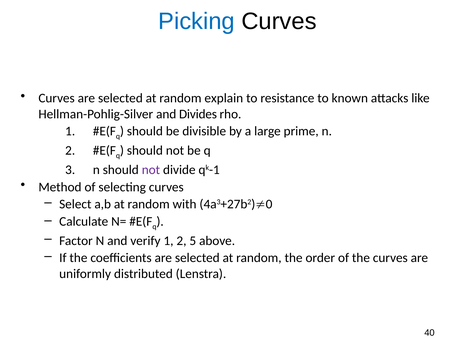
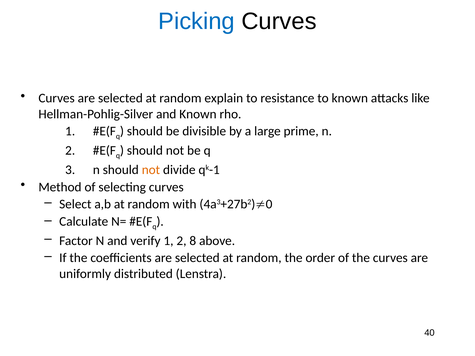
and Divides: Divides -> Known
not at (151, 170) colour: purple -> orange
5: 5 -> 8
